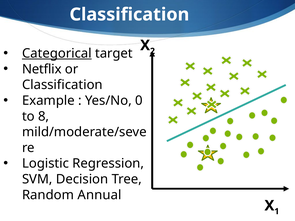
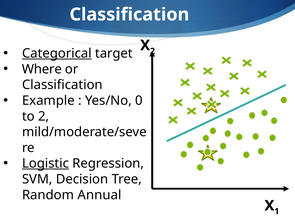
Netflix: Netflix -> Where
to 8: 8 -> 2
Logistic underline: none -> present
